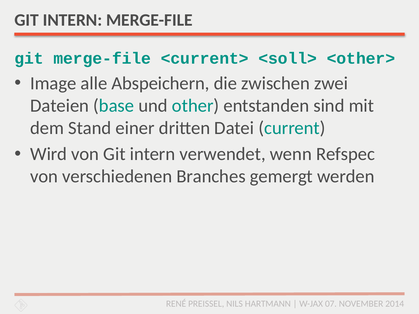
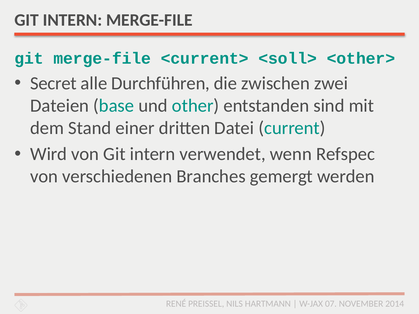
Image: Image -> Secret
Abspeichern: Abspeichern -> Durchführen
